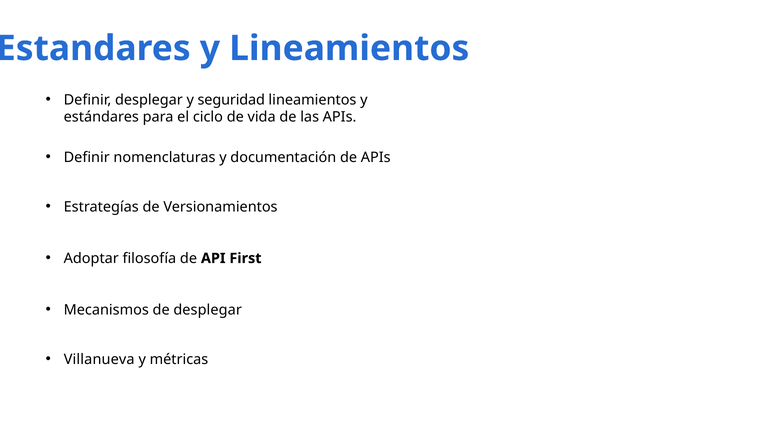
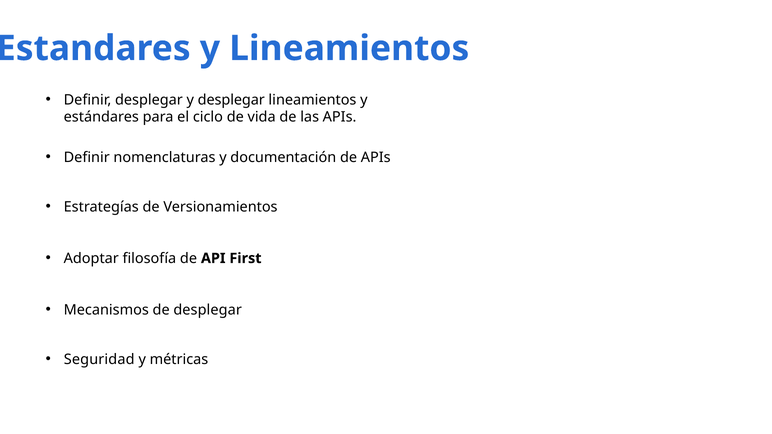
y seguridad: seguridad -> desplegar
Villanueva: Villanueva -> Seguridad
